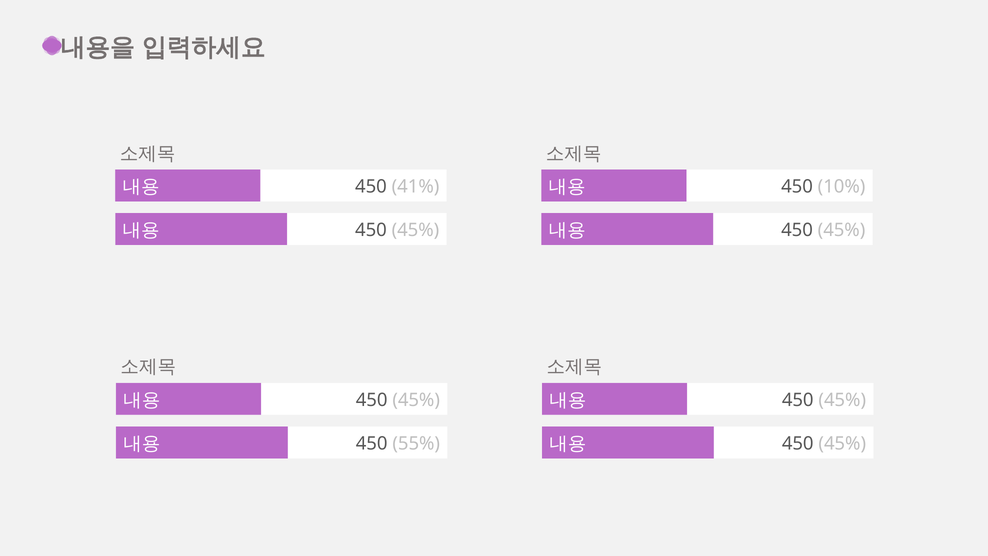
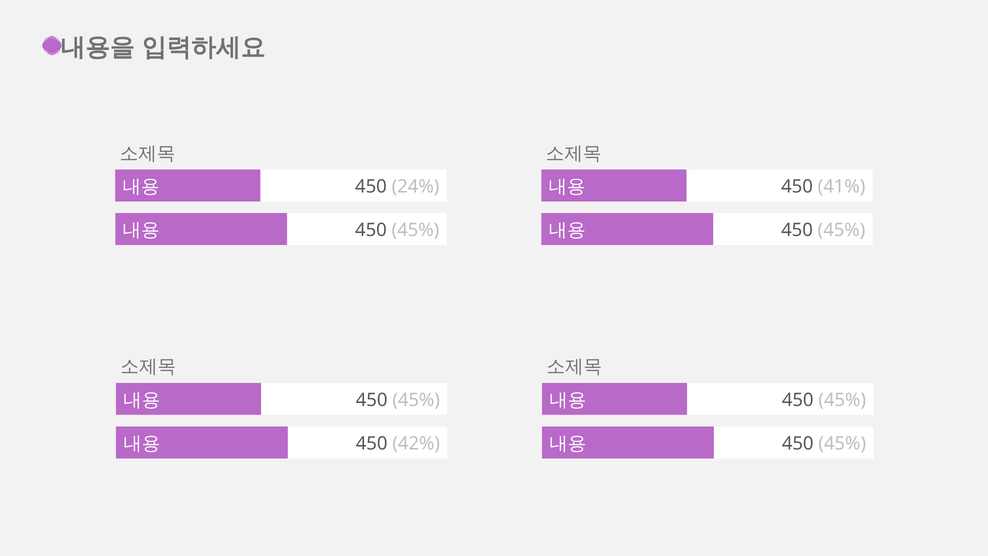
41%: 41% -> 24%
10%: 10% -> 41%
55%: 55% -> 42%
